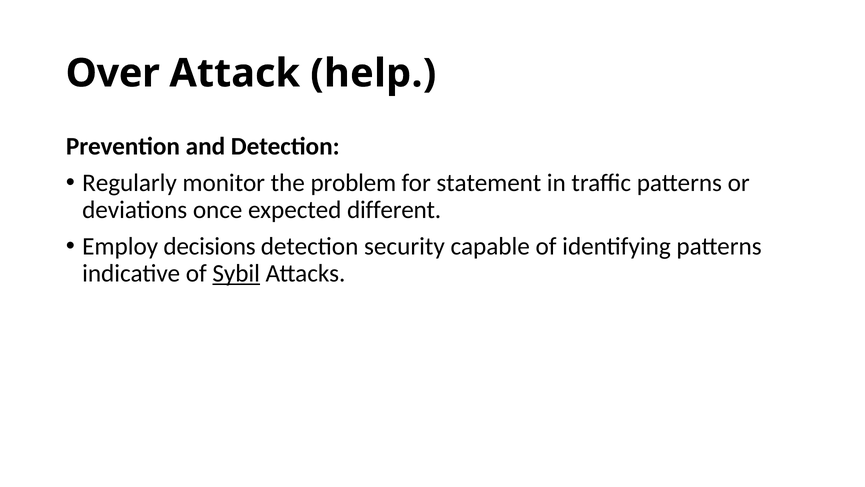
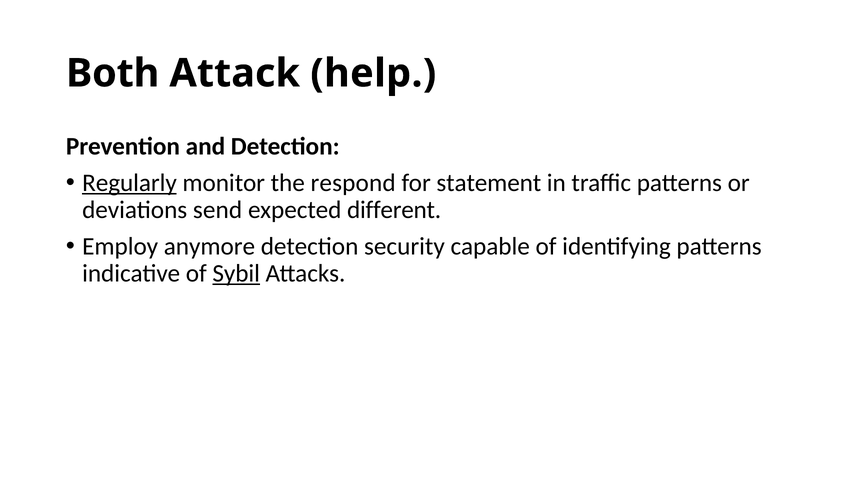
Over: Over -> Both
Regularly underline: none -> present
problem: problem -> respond
once: once -> send
decisions: decisions -> anymore
